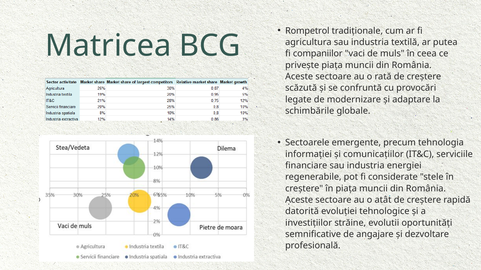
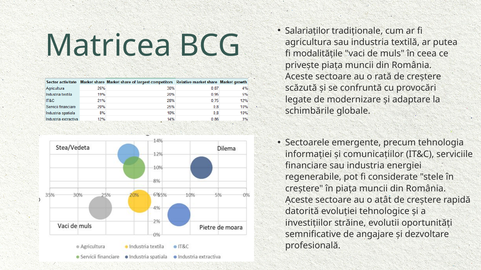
Rompetrol: Rompetrol -> Salariaților
companiilor: companiilor -> modalitățile
